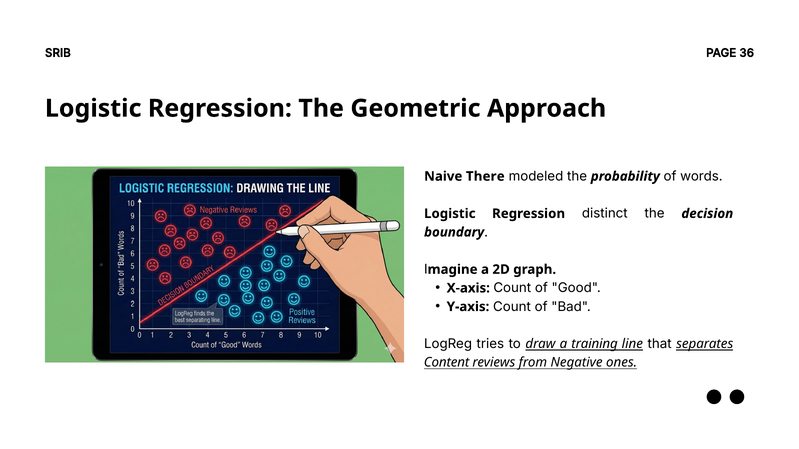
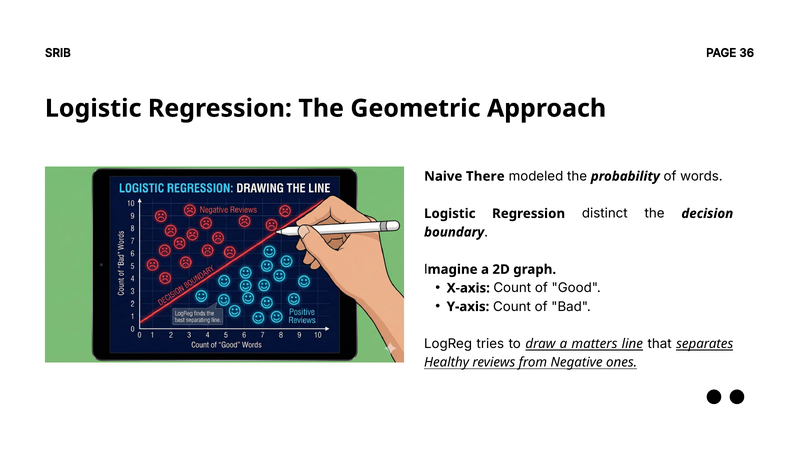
training: training -> matters
Content: Content -> Healthy
